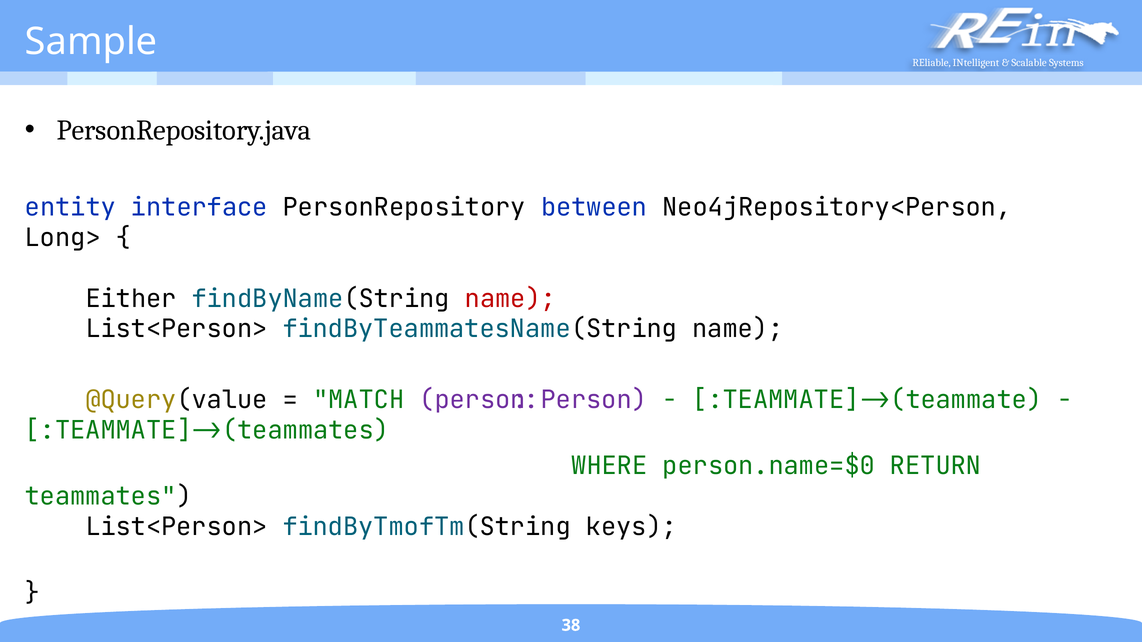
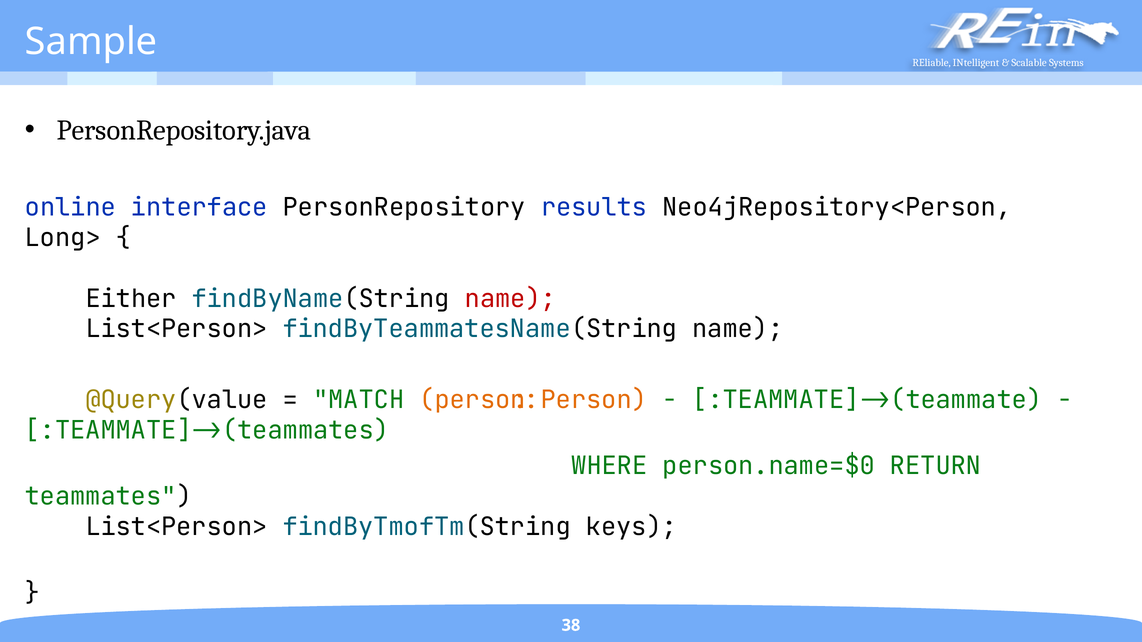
entity: entity -> online
between: between -> results
person:Person colour: purple -> orange
